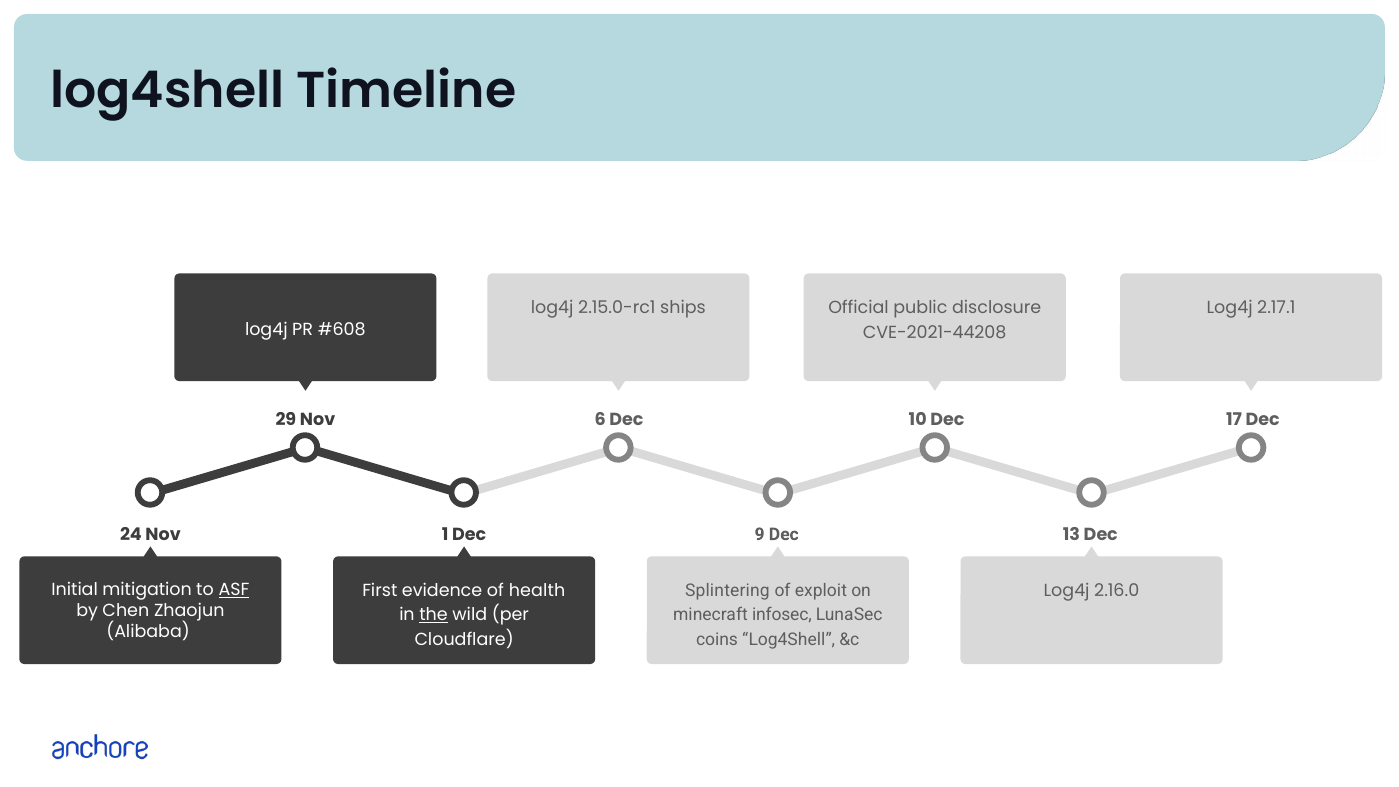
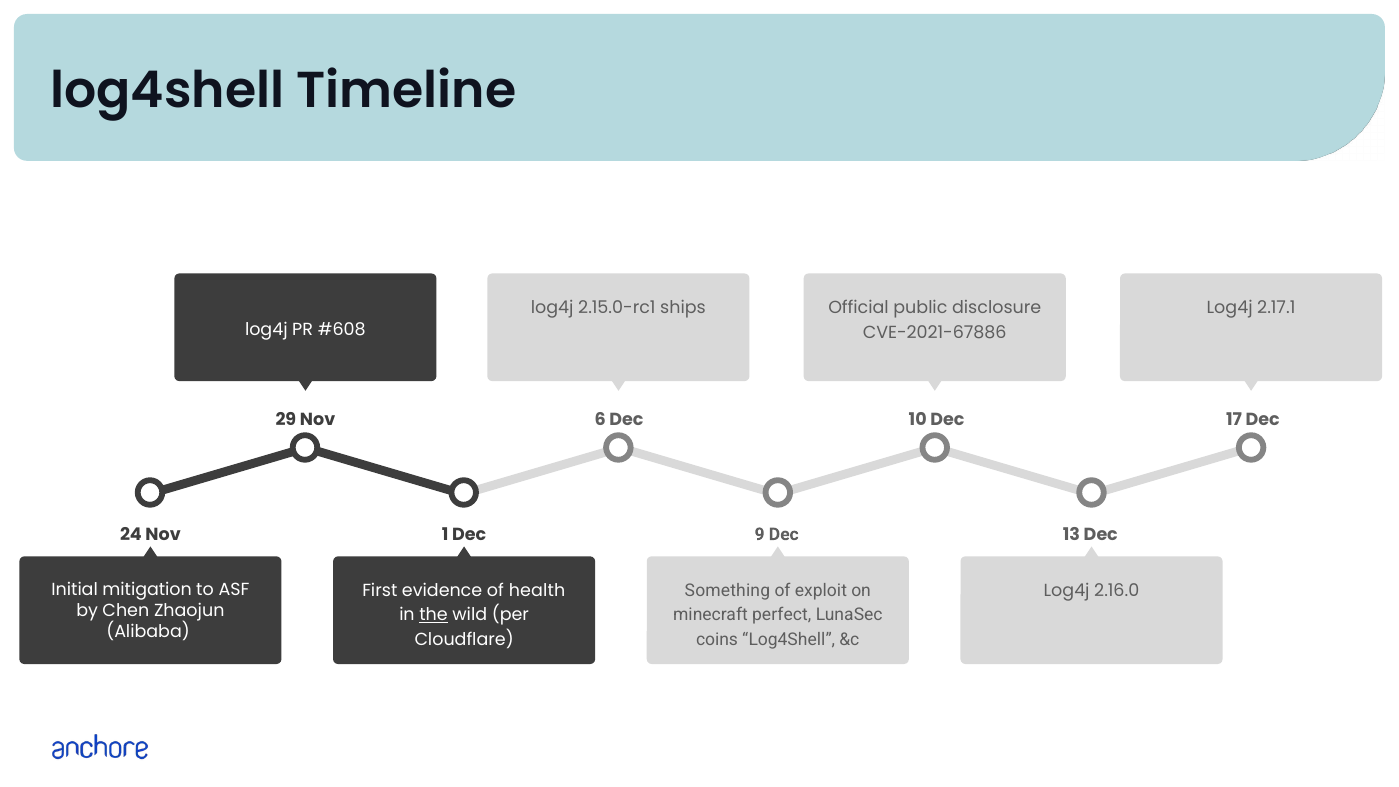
CVE-2021-44208: CVE-2021-44208 -> CVE-2021-67886
Splintering: Splintering -> Something
ASF underline: present -> none
infosec: infosec -> perfect
